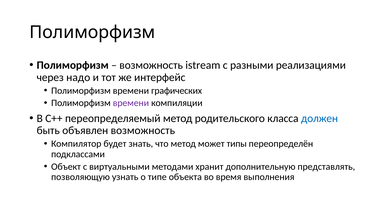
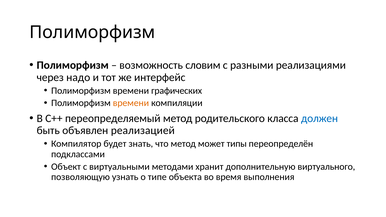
istream: istream -> словим
времени at (131, 103) colour: purple -> orange
объявлен возможность: возможность -> реализацией
представлять: представлять -> виртуального
